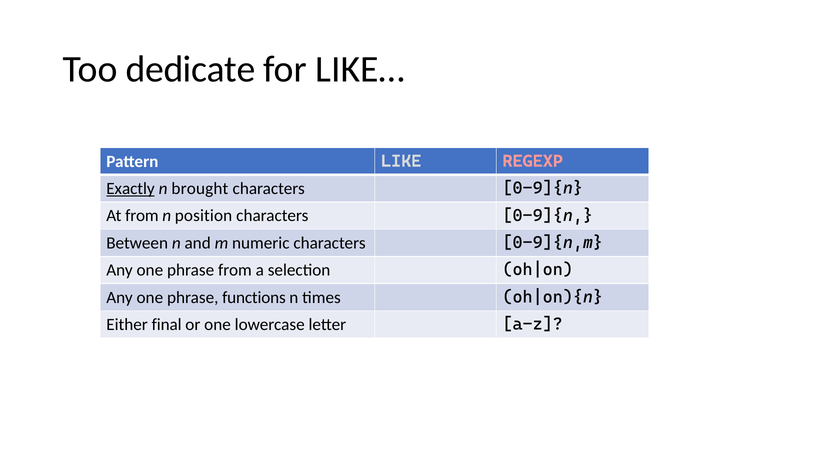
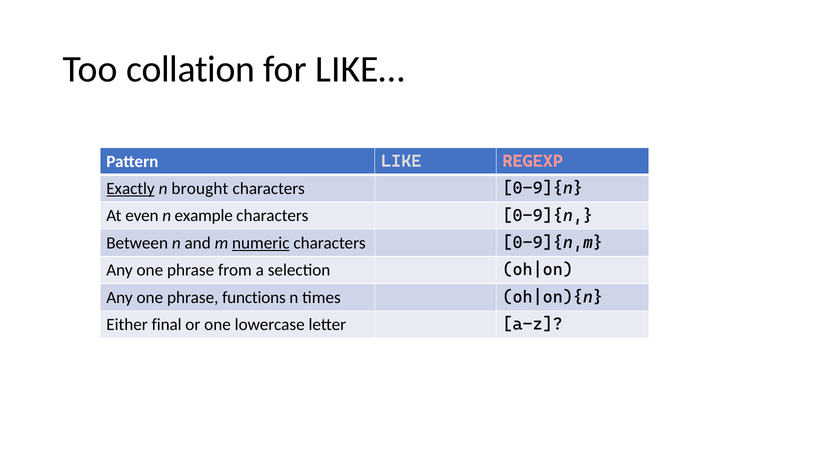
dedicate: dedicate -> collation
At from: from -> even
position: position -> example
numeric underline: none -> present
